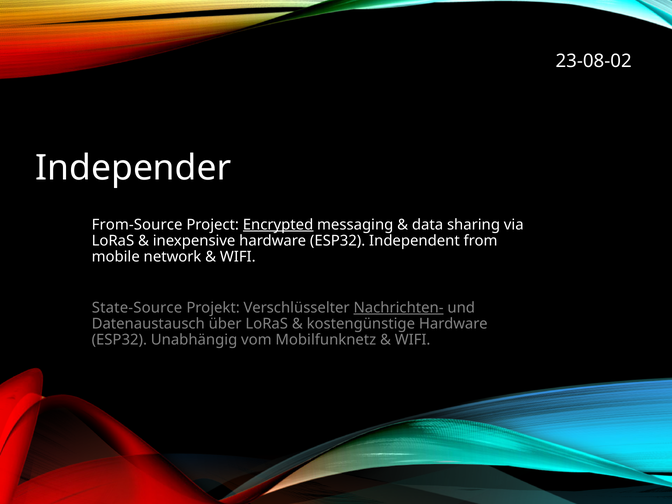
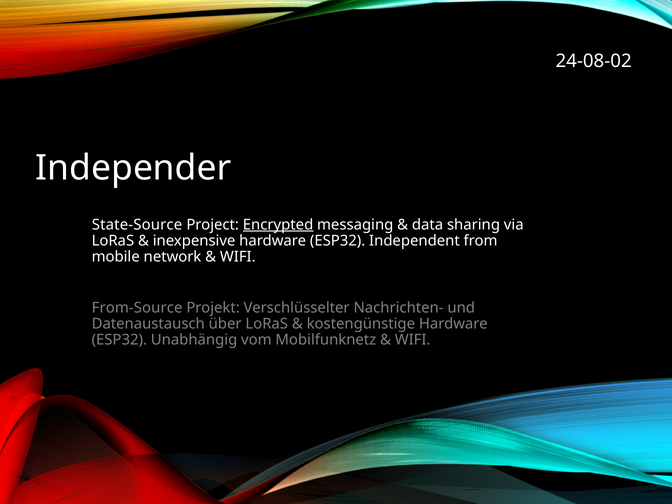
23-08-02: 23-08-02 -> 24-08-02
From-Source: From-Source -> State-Source
State-Source: State-Source -> From-Source
Nachrichten- underline: present -> none
